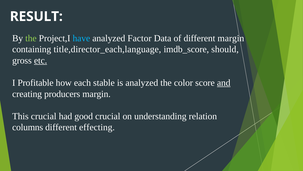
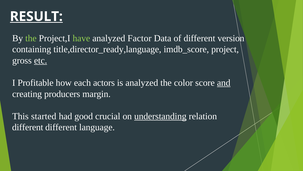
RESULT underline: none -> present
have colour: light blue -> light green
different margin: margin -> version
title,director_each,language: title,director_each,language -> title,director_ready,language
should: should -> project
stable: stable -> actors
This crucial: crucial -> started
understanding underline: none -> present
columns at (28, 127): columns -> different
effecting: effecting -> language
